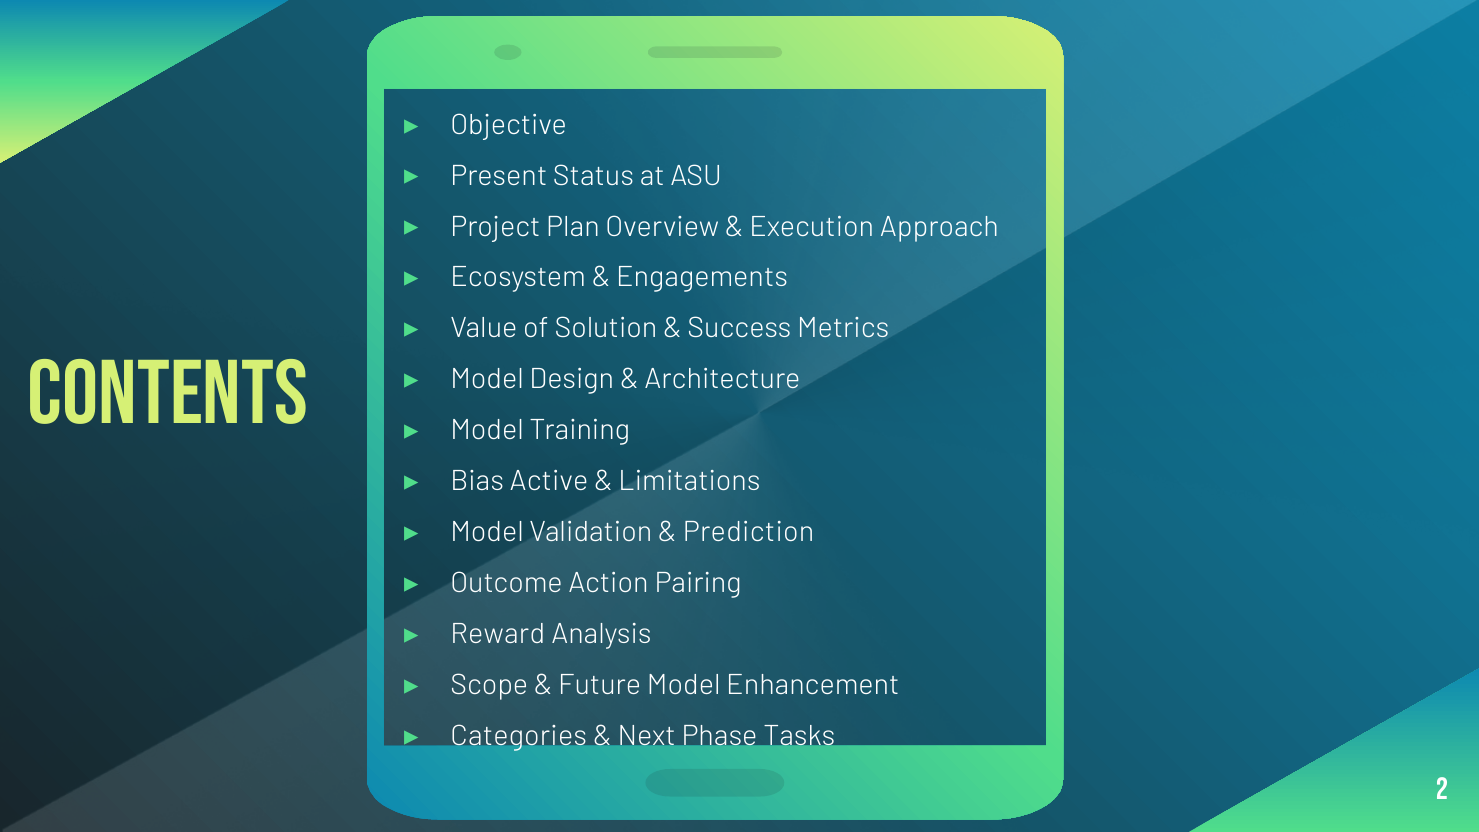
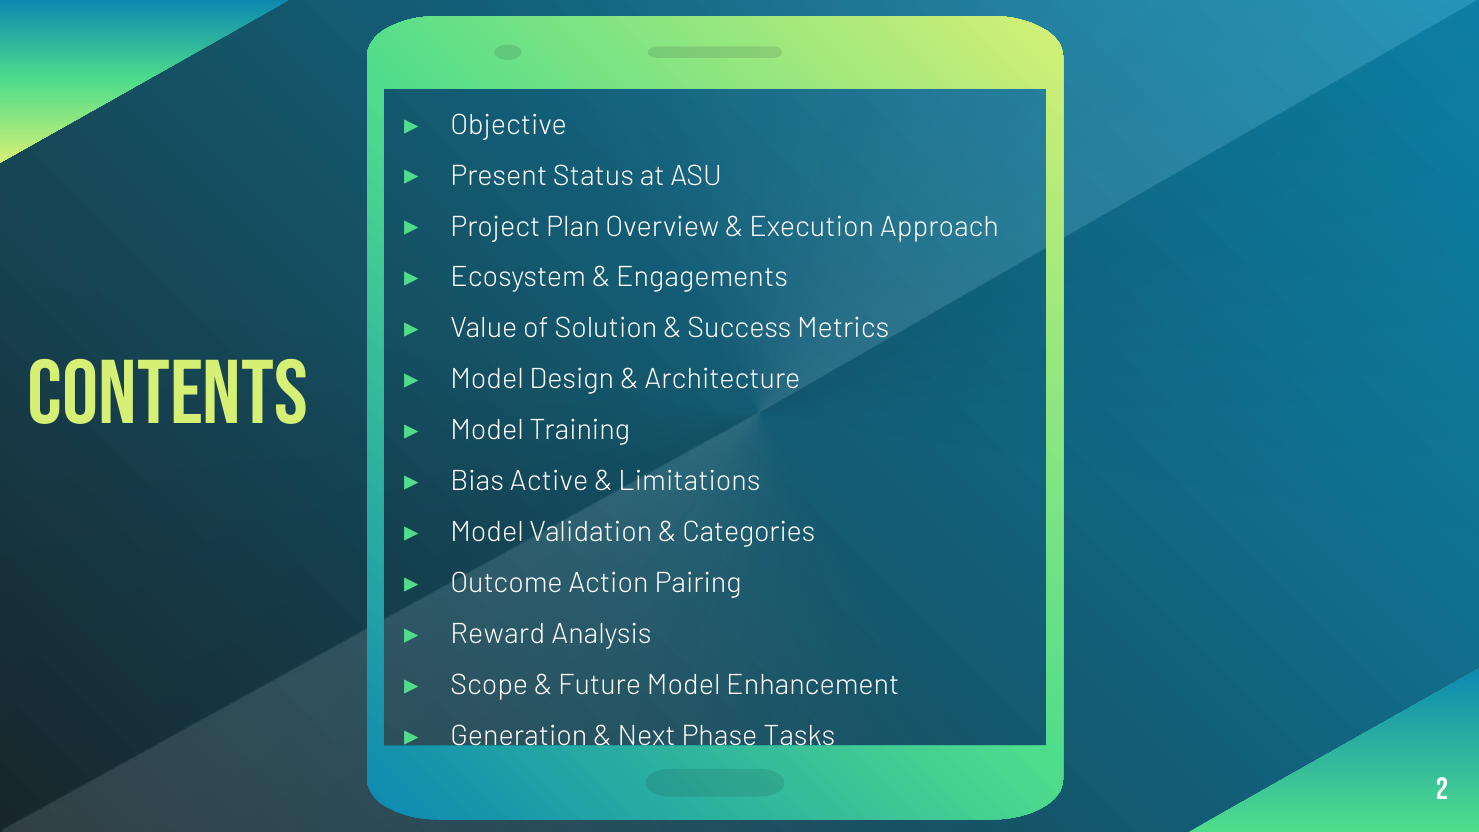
Prediction: Prediction -> Categories
Categories: Categories -> Generation
